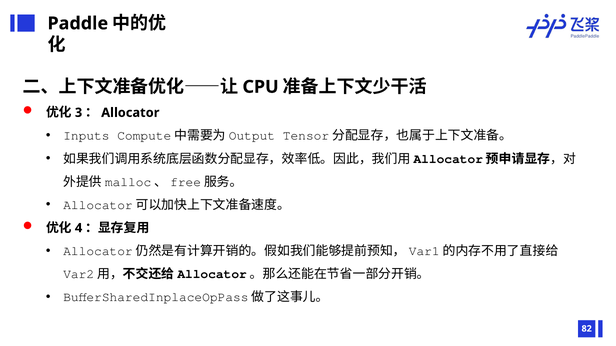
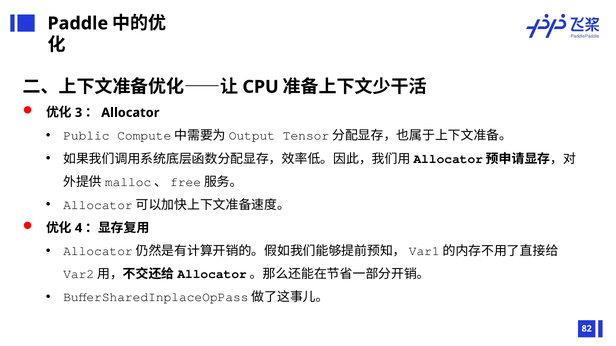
Inputs: Inputs -> Public
